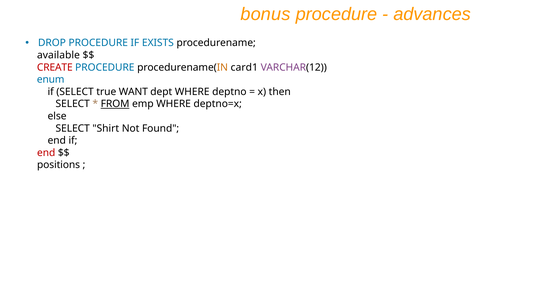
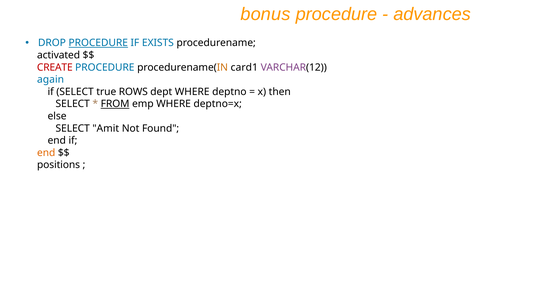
PROCEDURE at (98, 43) underline: none -> present
available: available -> activated
enum: enum -> again
WANT: WANT -> ROWS
Shirt: Shirt -> Amit
end at (46, 153) colour: red -> orange
